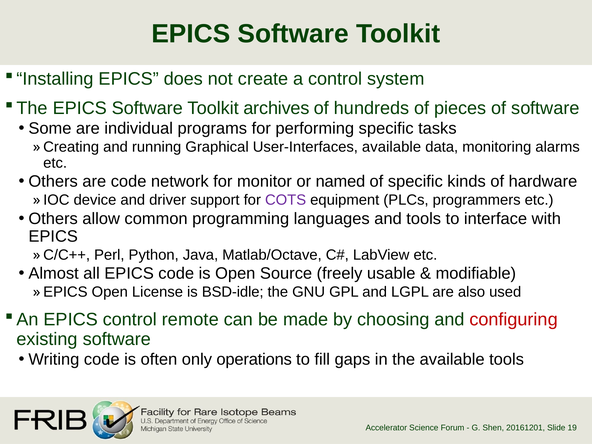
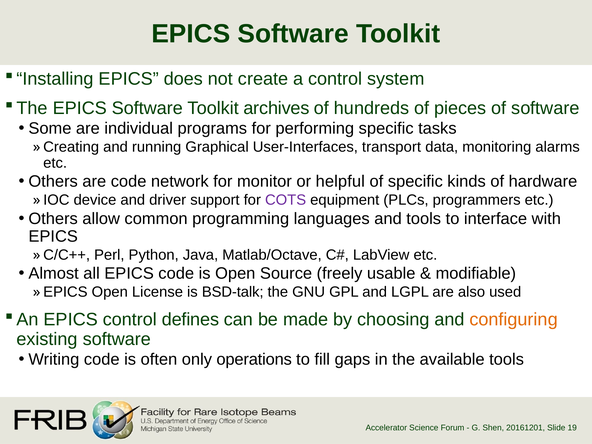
User-Interfaces available: available -> transport
named: named -> helpful
BSD-idle: BSD-idle -> BSD-talk
remote: remote -> defines
configuring colour: red -> orange
